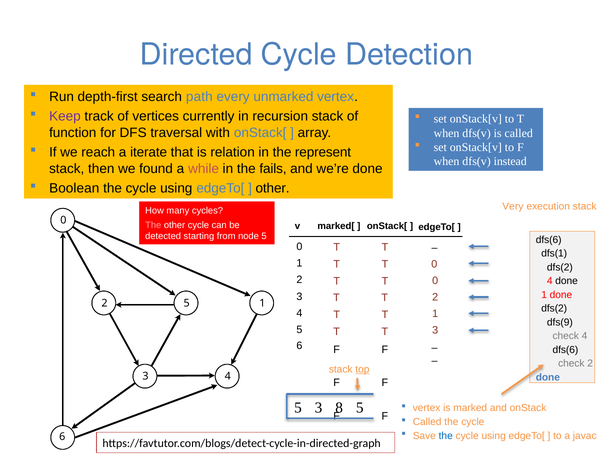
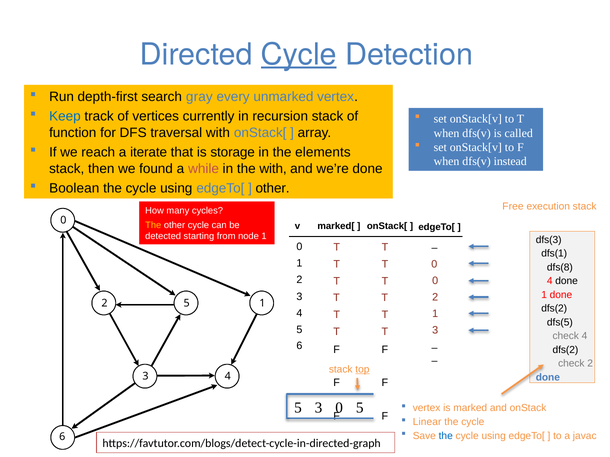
Cycle at (299, 55) underline: none -> present
path: path -> gray
Keep colour: purple -> blue
relation: relation -> storage
represent: represent -> elements
the fails: fails -> with
Very: Very -> Free
The at (153, 225) colour: pink -> yellow
node 5: 5 -> 1
dfs(6 at (549, 240): dfs(6 -> dfs(3
dfs(2 at (560, 268): dfs(2 -> dfs(8
dfs(9: dfs(9 -> dfs(5
dfs(6 at (565, 350): dfs(6 -> dfs(2
5 3 8: 8 -> 0
Called at (427, 422): Called -> Linear
